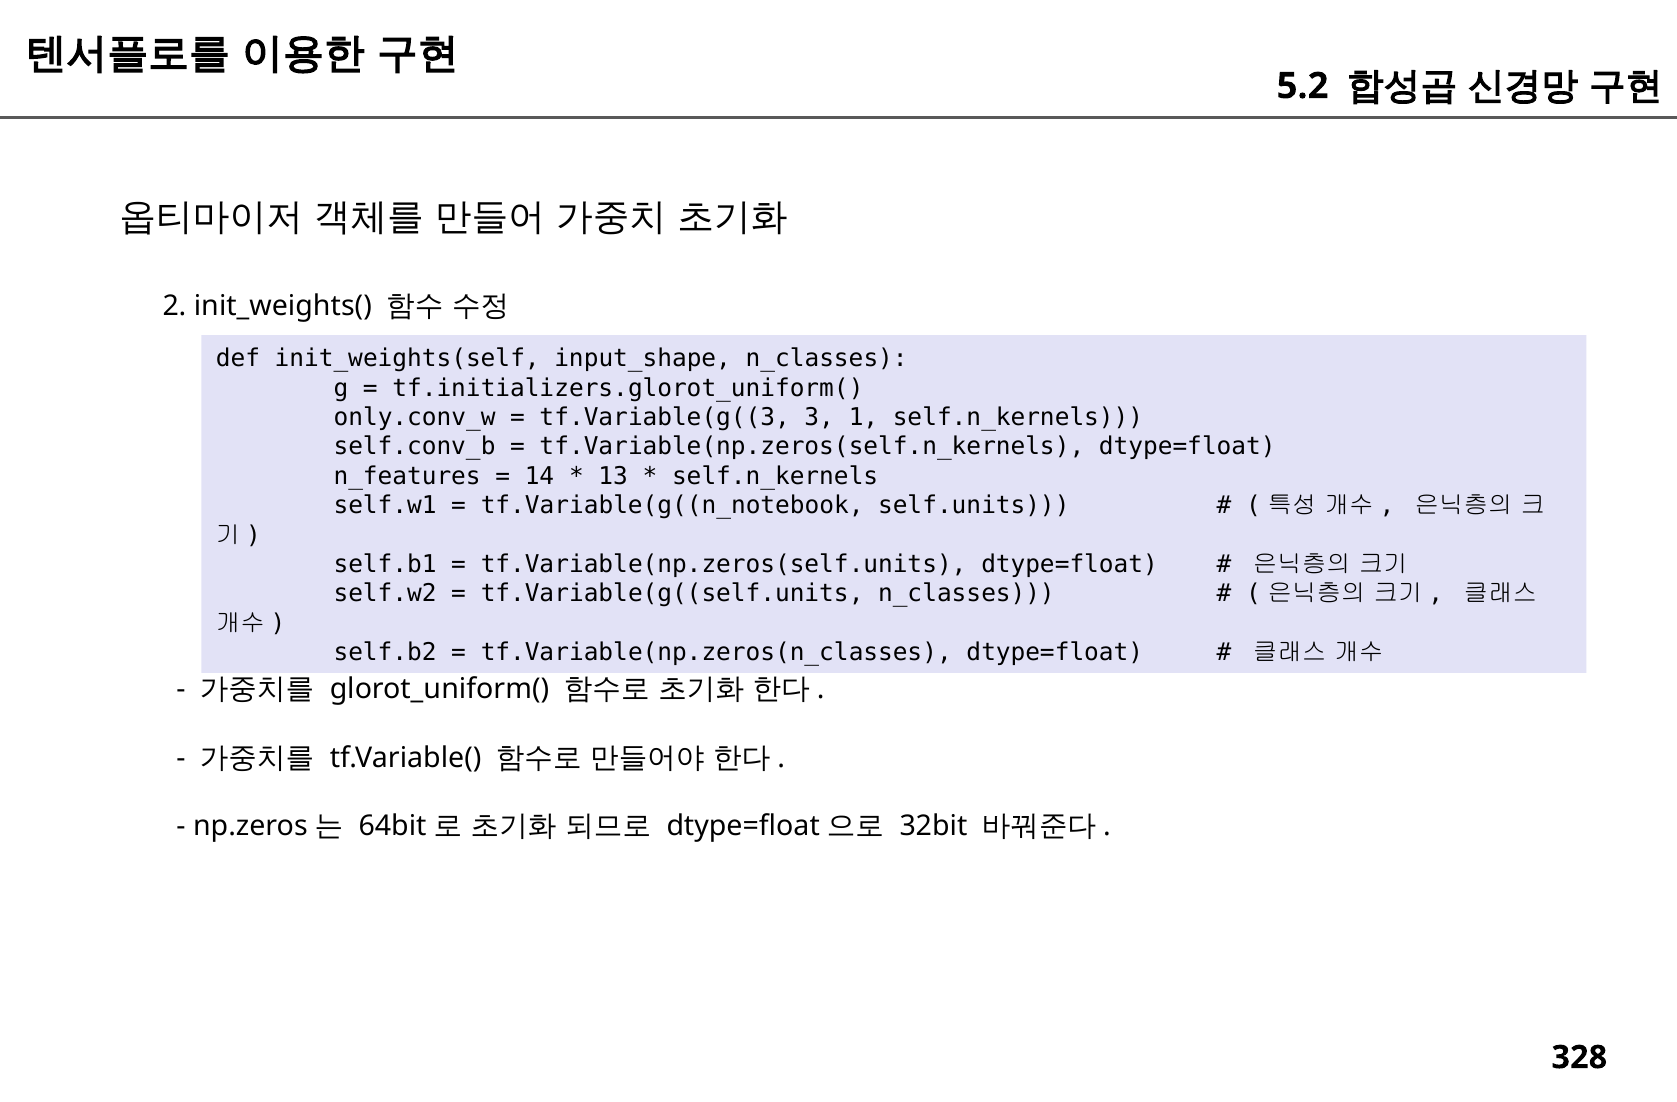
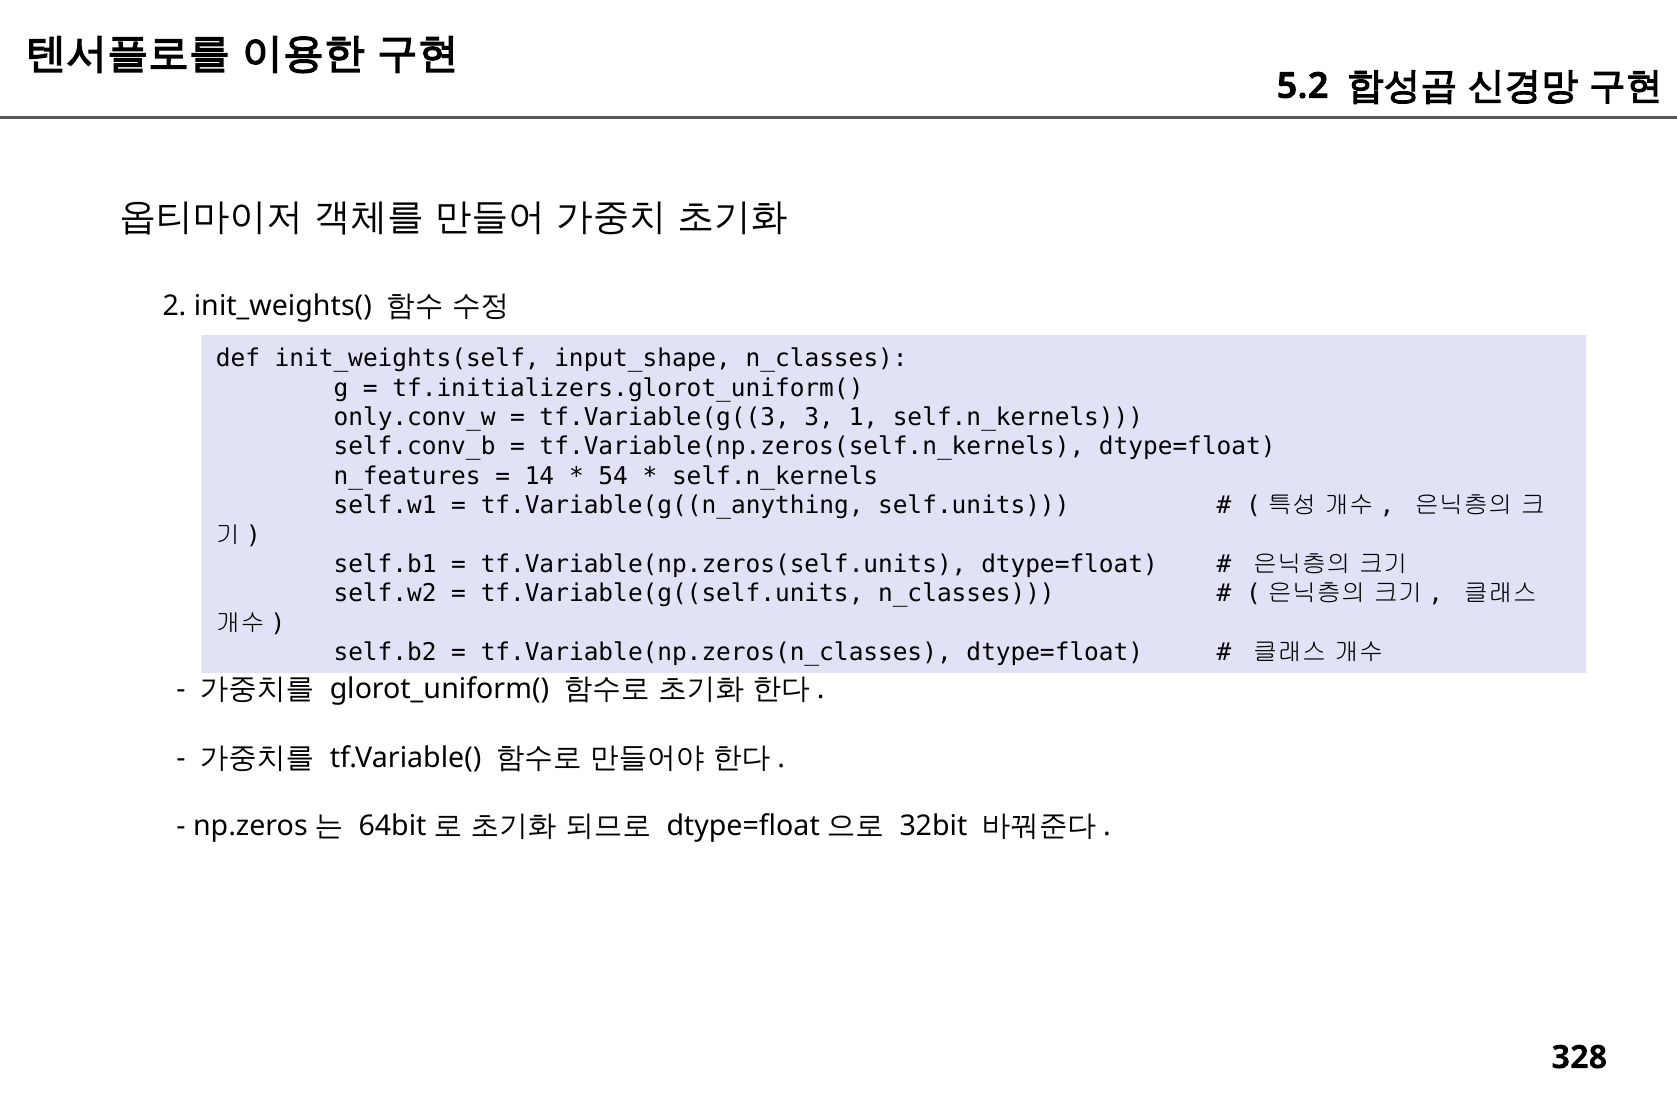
13: 13 -> 54
tf.Variable(g((n_notebook: tf.Variable(g((n_notebook -> tf.Variable(g((n_anything
